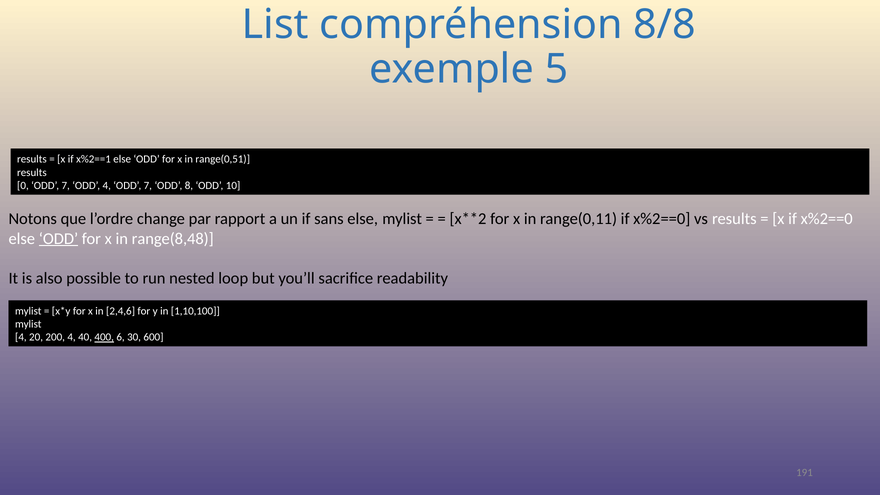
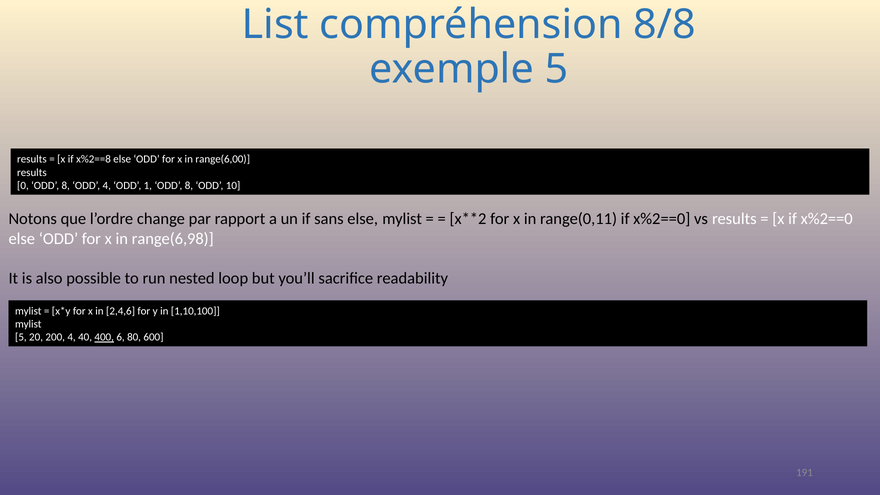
x%2==1: x%2==1 -> x%2==8
range(0,51: range(0,51 -> range(6,00
0 ODD 7: 7 -> 8
4 ODD 7: 7 -> 1
ODD at (58, 239) underline: present -> none
range(8,48: range(8,48 -> range(6,98
4 at (21, 337): 4 -> 5
30: 30 -> 80
